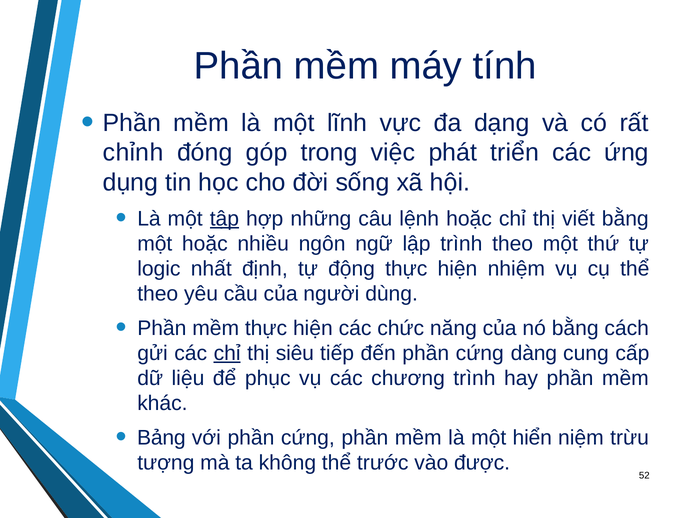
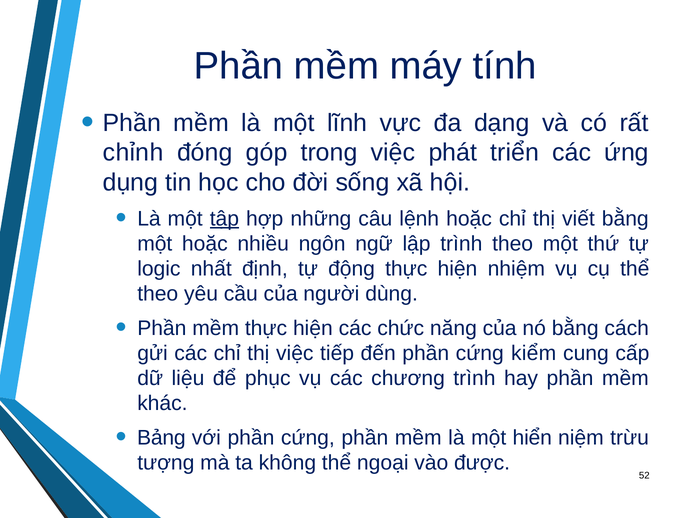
chỉ at (227, 353) underline: present -> none
thị siêu: siêu -> việc
dàng: dàng -> kiểm
trước: trước -> ngoại
